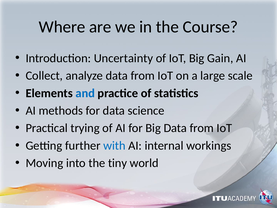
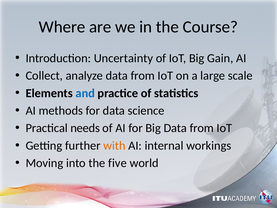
trying: trying -> needs
with colour: blue -> orange
tiny: tiny -> five
